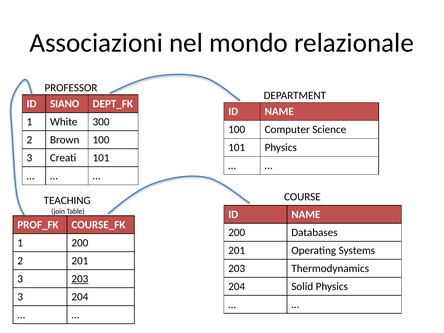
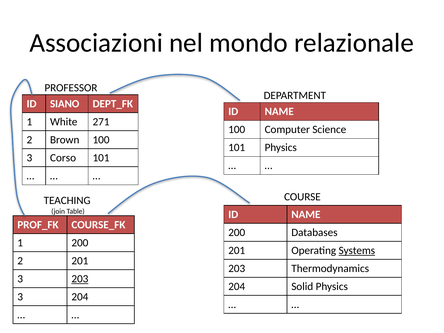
300: 300 -> 271
Creati: Creati -> Corso
Systems underline: none -> present
